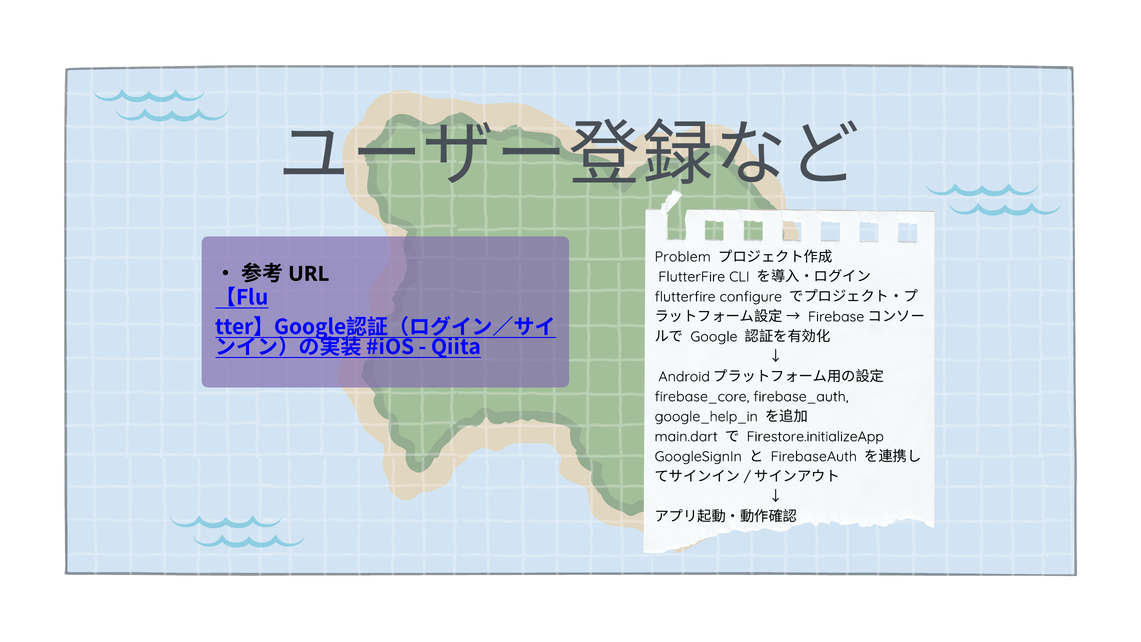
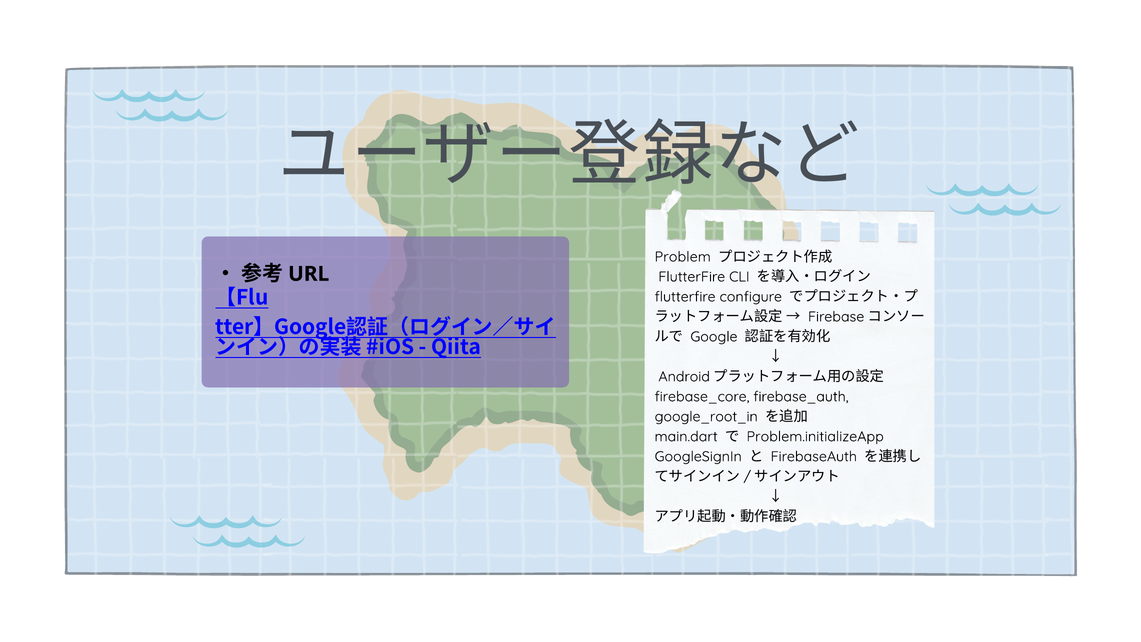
google_help_in: google_help_in -> google_root_in
Firestore.initializeApp: Firestore.initializeApp -> Problem.initializeApp
